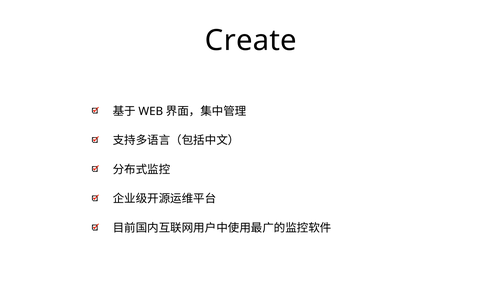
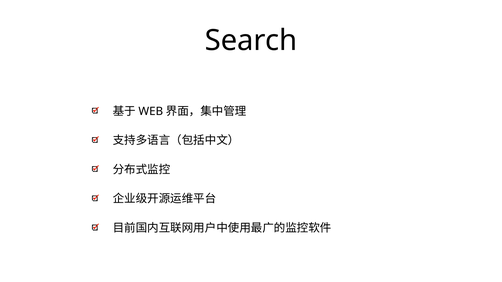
Create: Create -> Search
